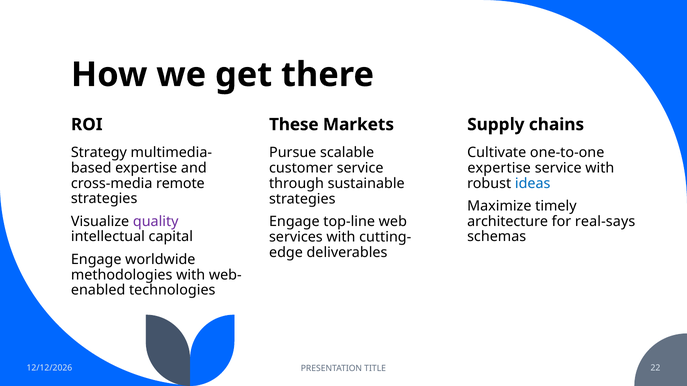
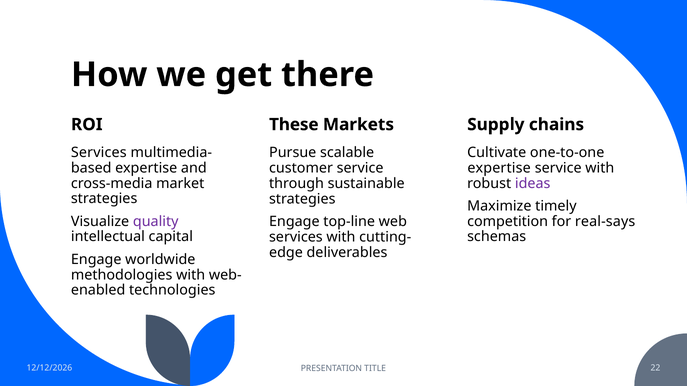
Strategy at (99, 153): Strategy -> Services
remote: remote -> market
ideas colour: blue -> purple
architecture: architecture -> competition
